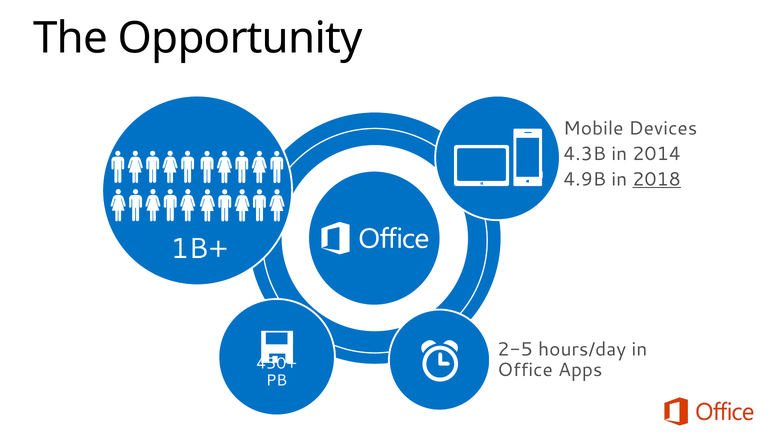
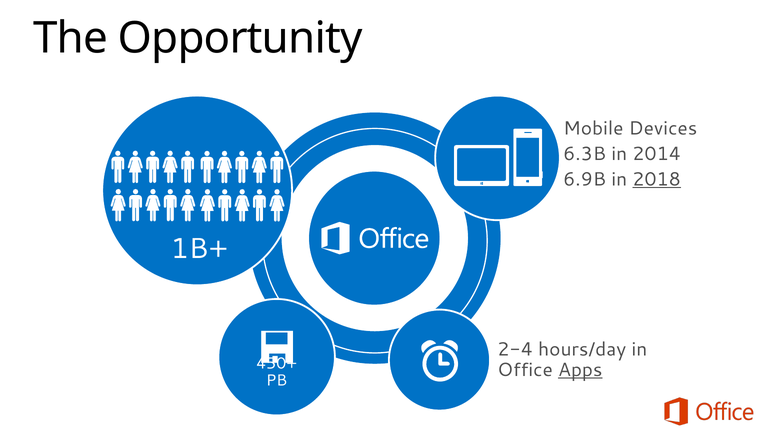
4.3B: 4.3B -> 6.3B
4.9B: 4.9B -> 6.9B
2-5: 2-5 -> 2-4
Apps underline: none -> present
